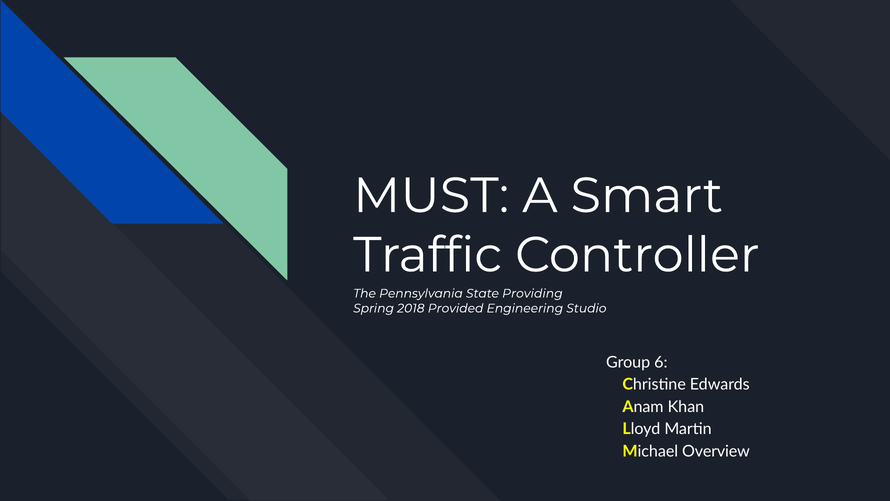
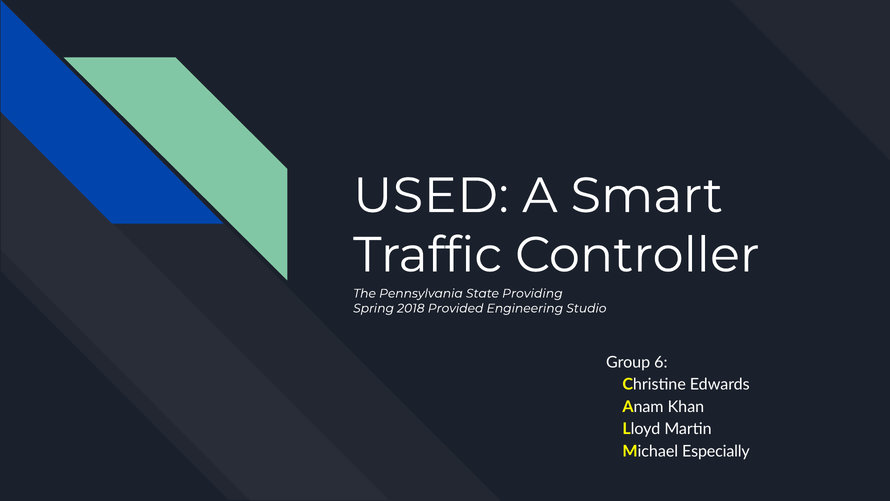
MUST: MUST -> USED
Overview: Overview -> Especially
